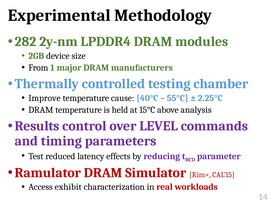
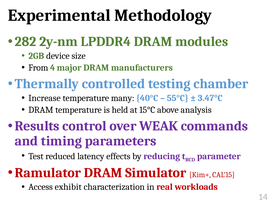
1: 1 -> 4
Improve: Improve -> Increase
cause: cause -> many
2.25°C: 2.25°C -> 3.47°C
LEVEL: LEVEL -> WEAK
